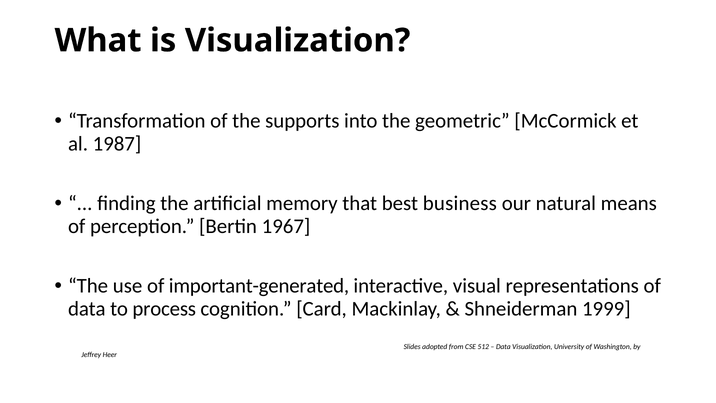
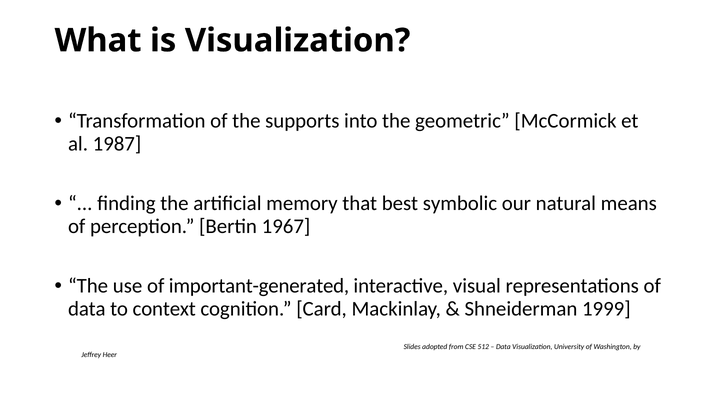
business: business -> symbolic
process: process -> context
